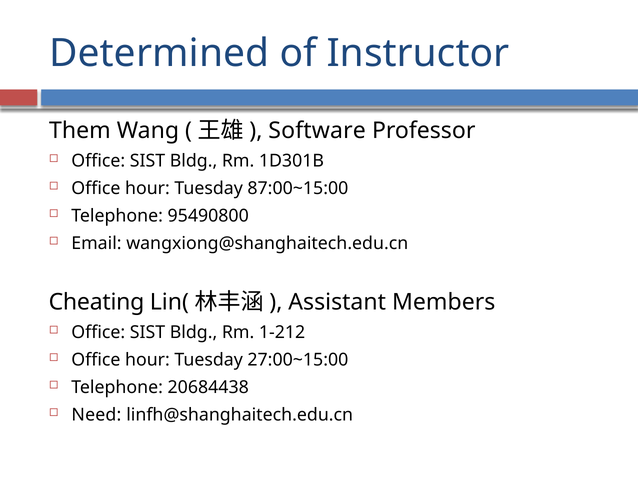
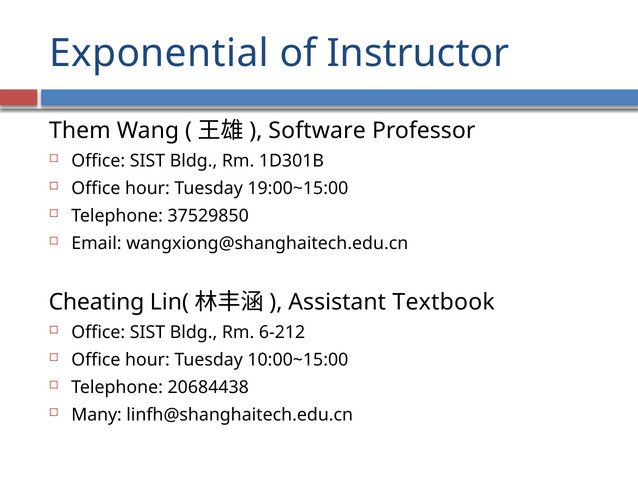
Determined: Determined -> Exponential
87:00~15:00: 87:00~15:00 -> 19:00~15:00
95490800: 95490800 -> 37529850
Members: Members -> Textbook
1-212: 1-212 -> 6-212
27:00~15:00: 27:00~15:00 -> 10:00~15:00
Need: Need -> Many
